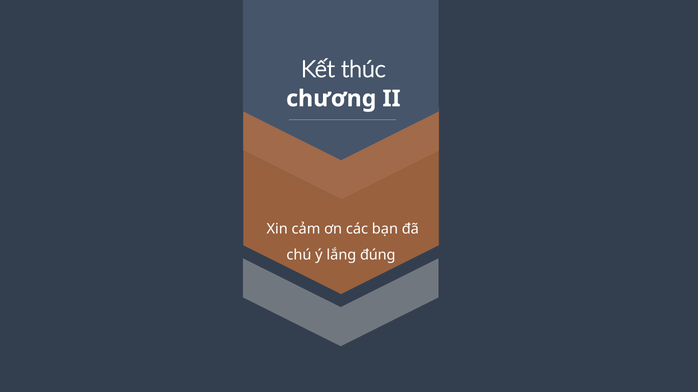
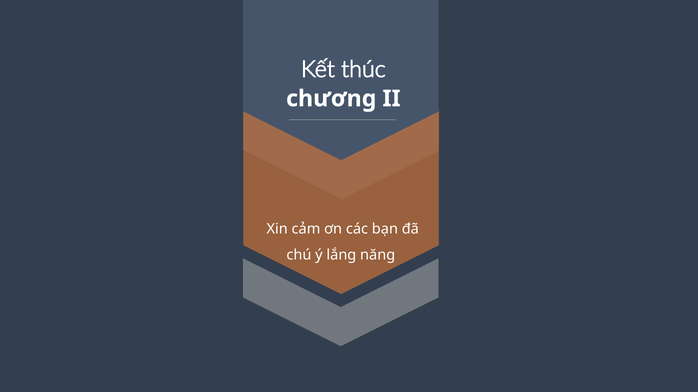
đúng: đúng -> năng
